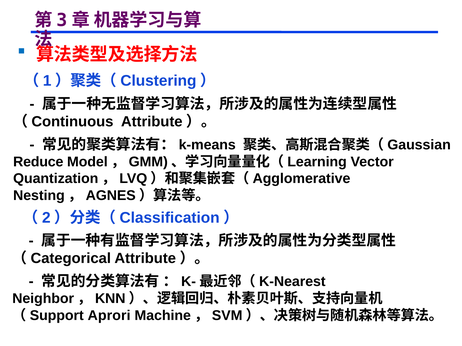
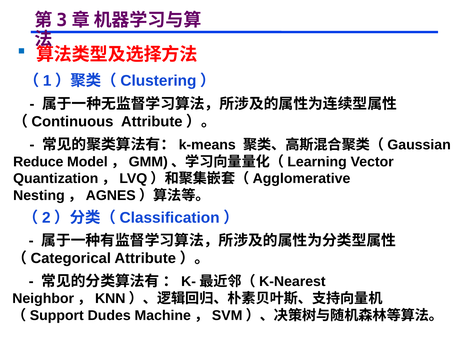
Aprori: Aprori -> Dudes
